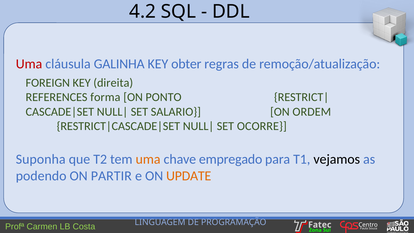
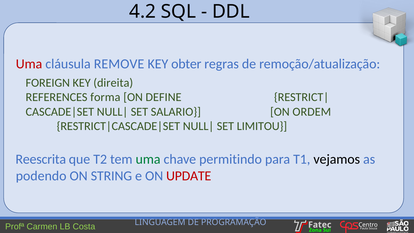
GALINHA: GALINHA -> REMOVE
PONTO: PONTO -> DEFINE
OCORRE: OCORRE -> LIMITOU
Suponha: Suponha -> Reescrita
uma at (148, 159) colour: orange -> green
empregado: empregado -> permitindo
PARTIR: PARTIR -> STRING
UPDATE colour: orange -> red
